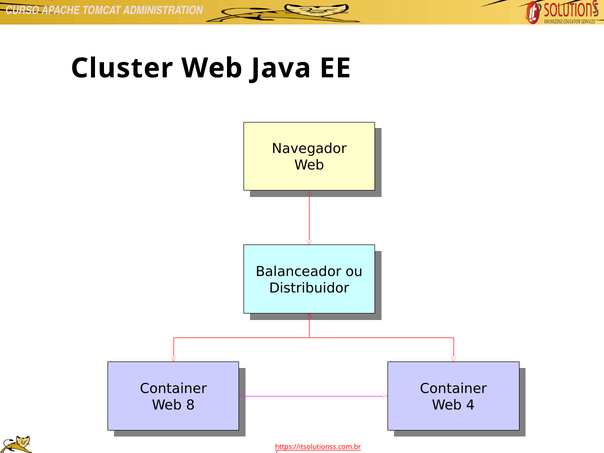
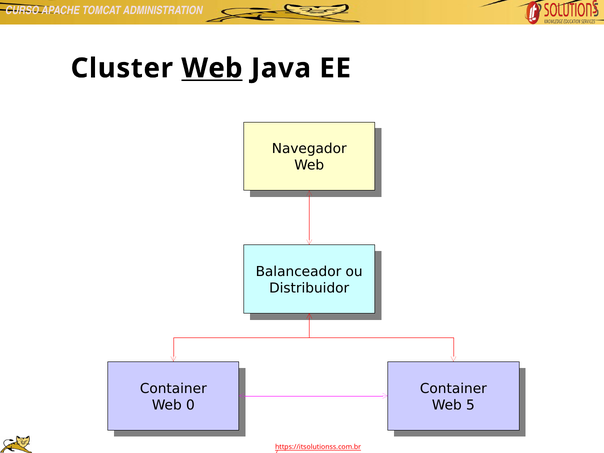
Web at (212, 68) underline: none -> present
8: 8 -> 0
4: 4 -> 5
